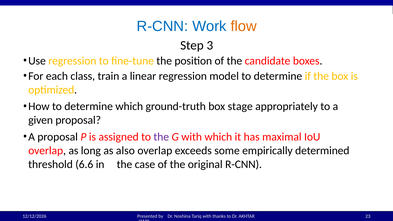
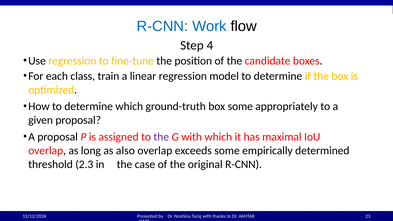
flow colour: orange -> black
3: 3 -> 4
box stage: stage -> some
6.6: 6.6 -> 2.3
